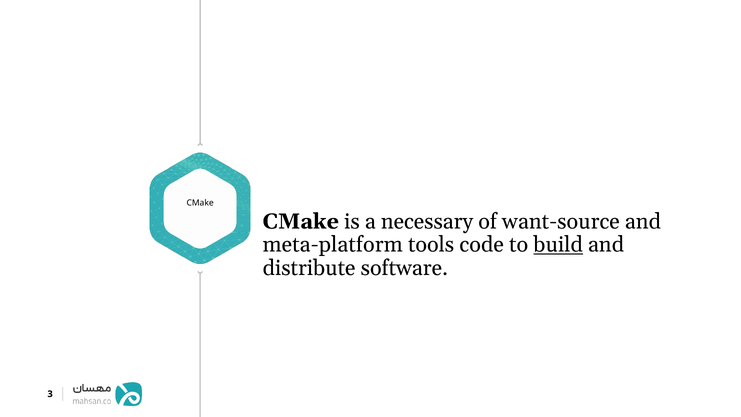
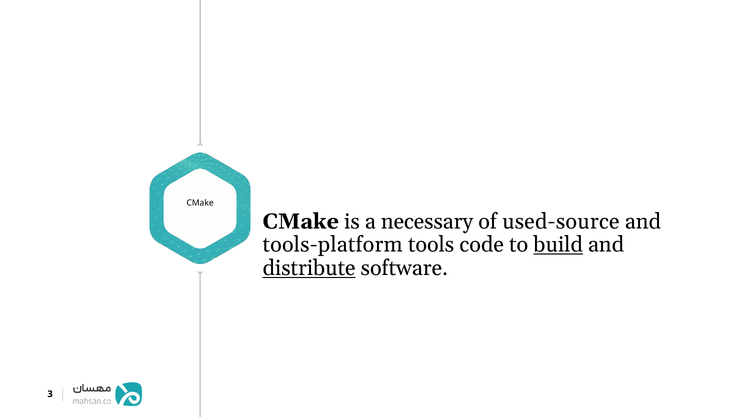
want-source: want-source -> used-source
meta-platform: meta-platform -> tools-platform
distribute underline: none -> present
